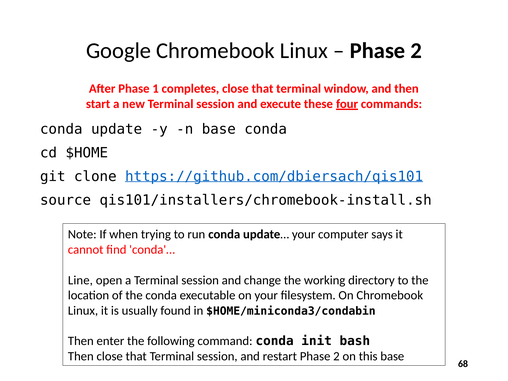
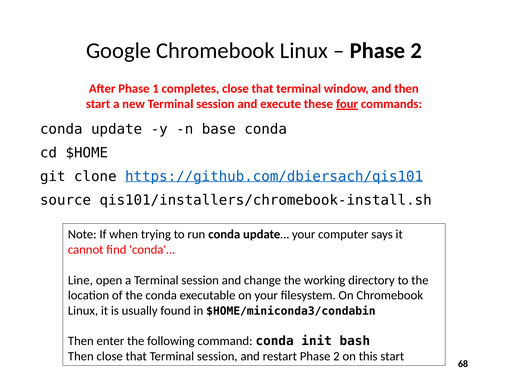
this base: base -> start
